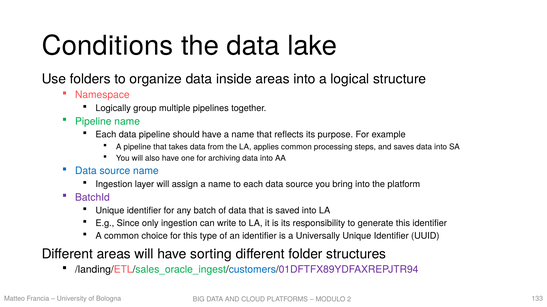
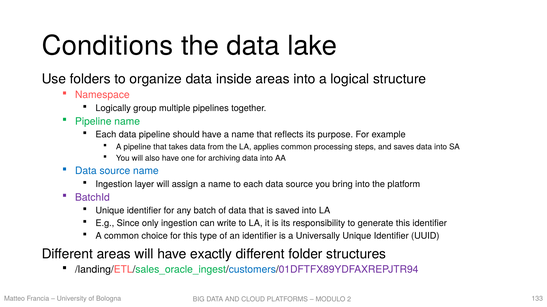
sorting: sorting -> exactly
